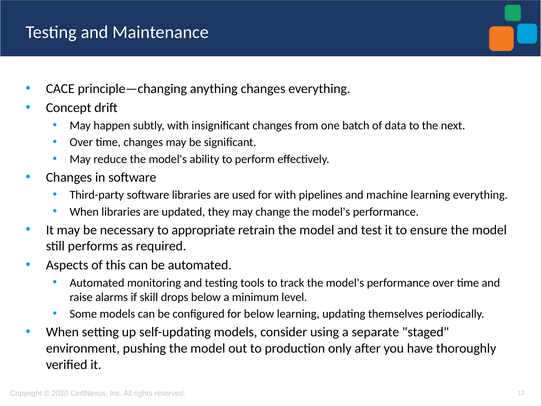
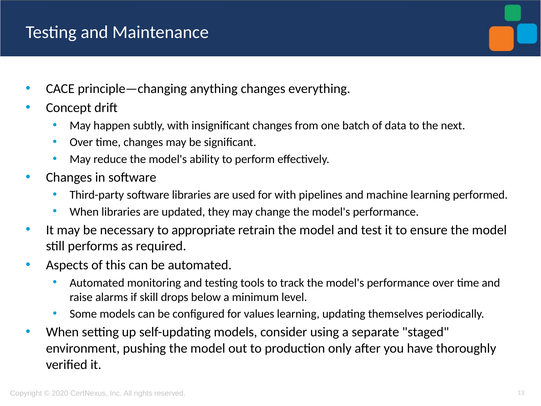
learning everything: everything -> performed
for below: below -> values
